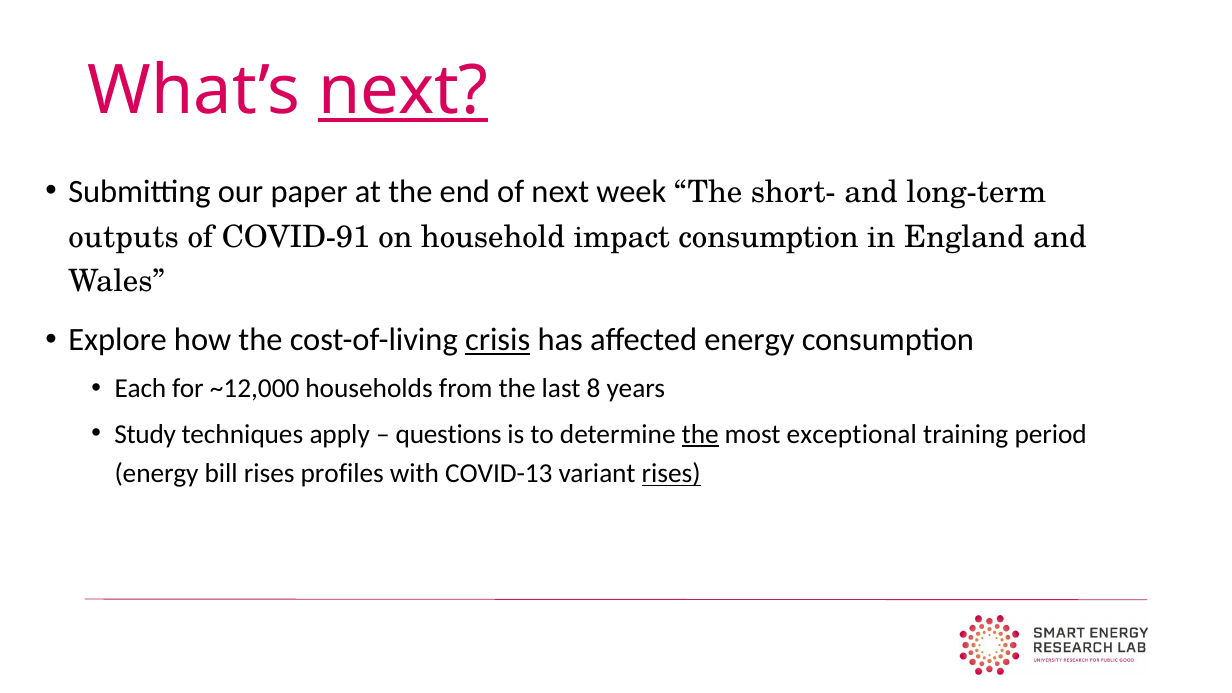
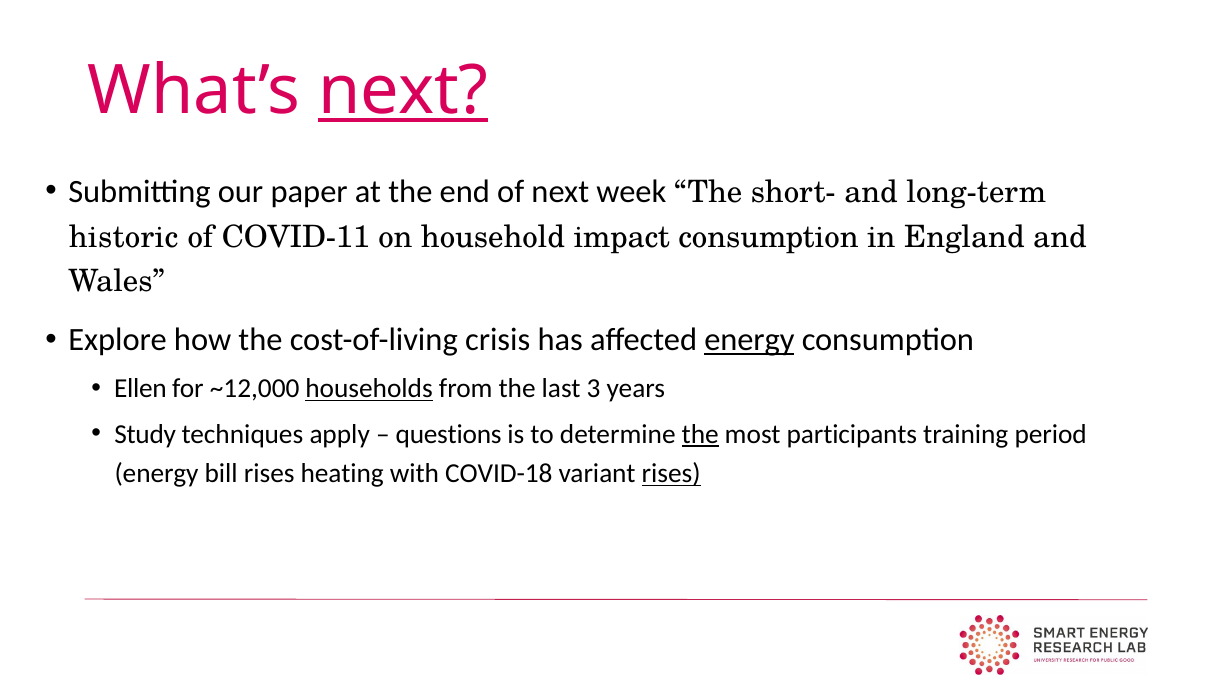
outputs: outputs -> historic
COVID-91: COVID-91 -> COVID-11
crisis underline: present -> none
energy at (749, 340) underline: none -> present
Each: Each -> Ellen
households underline: none -> present
8: 8 -> 3
exceptional: exceptional -> participants
profiles: profiles -> heating
COVID-13: COVID-13 -> COVID-18
